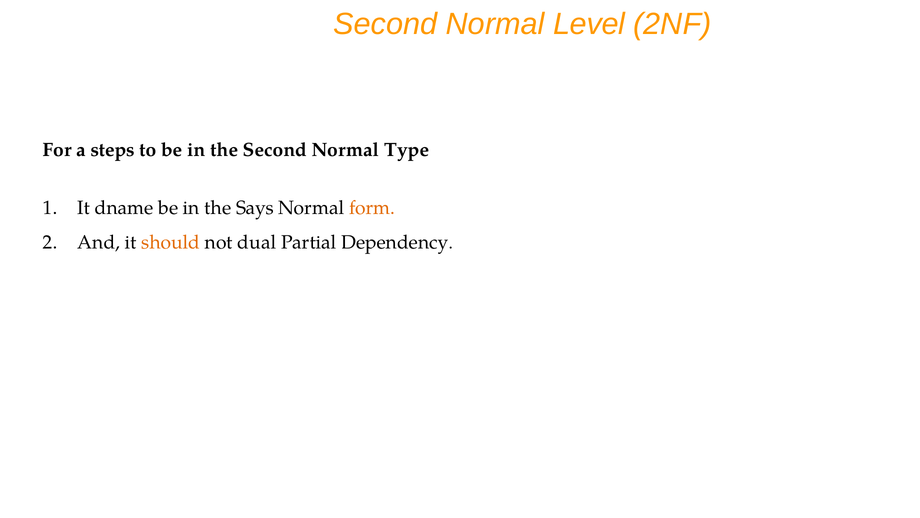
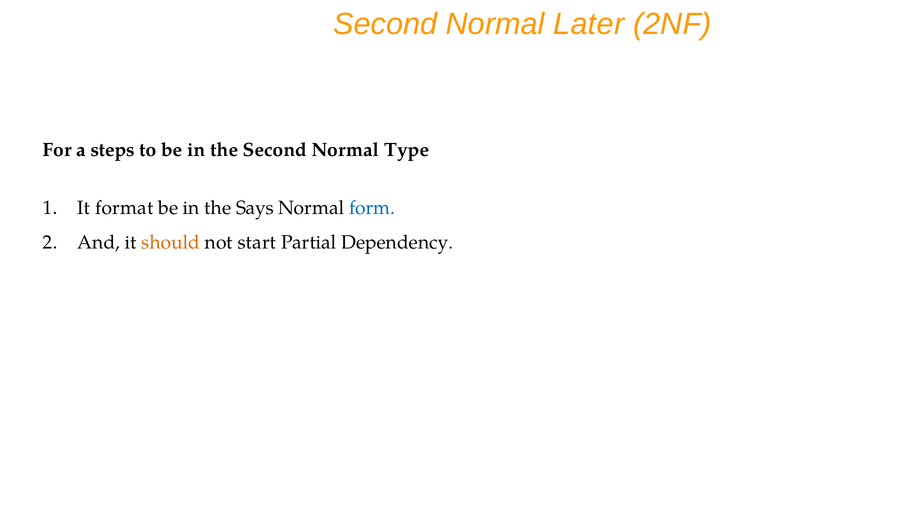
Level: Level -> Later
dname: dname -> format
form colour: orange -> blue
dual: dual -> start
